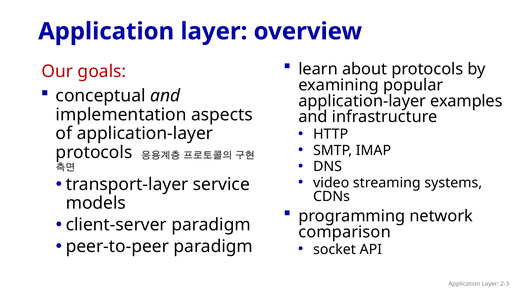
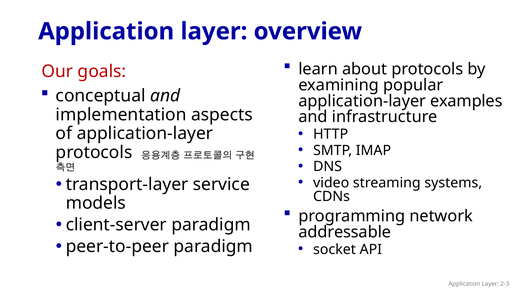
comparison: comparison -> addressable
